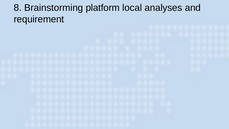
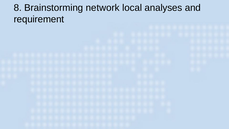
platform: platform -> network
